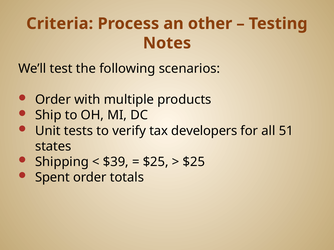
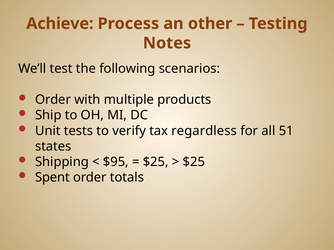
Criteria: Criteria -> Achieve
developers: developers -> regardless
$39: $39 -> $95
